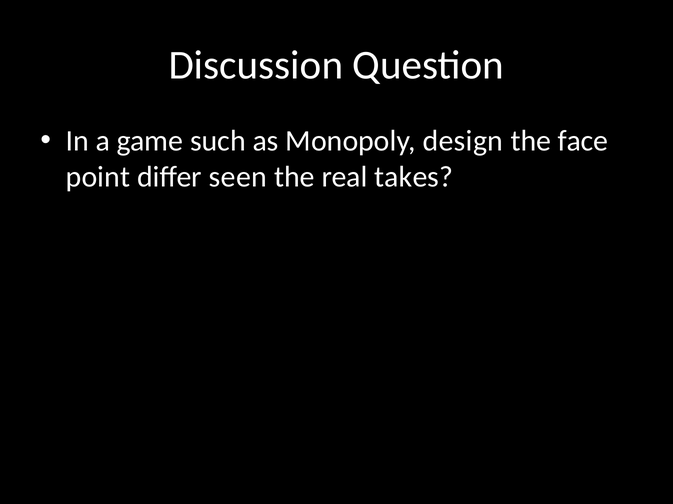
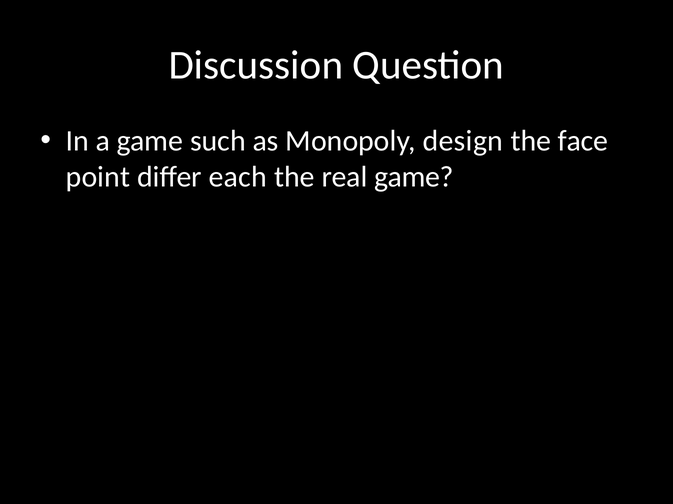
seen: seen -> each
real takes: takes -> game
